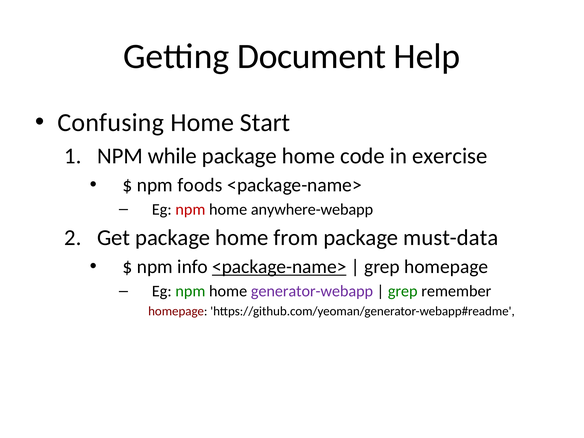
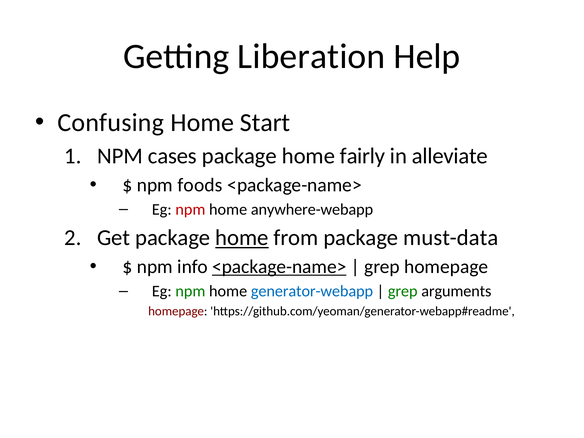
Document: Document -> Liberation
while: while -> cases
code: code -> fairly
exercise: exercise -> alleviate
home at (242, 238) underline: none -> present
generator-webapp colour: purple -> blue
remember: remember -> arguments
